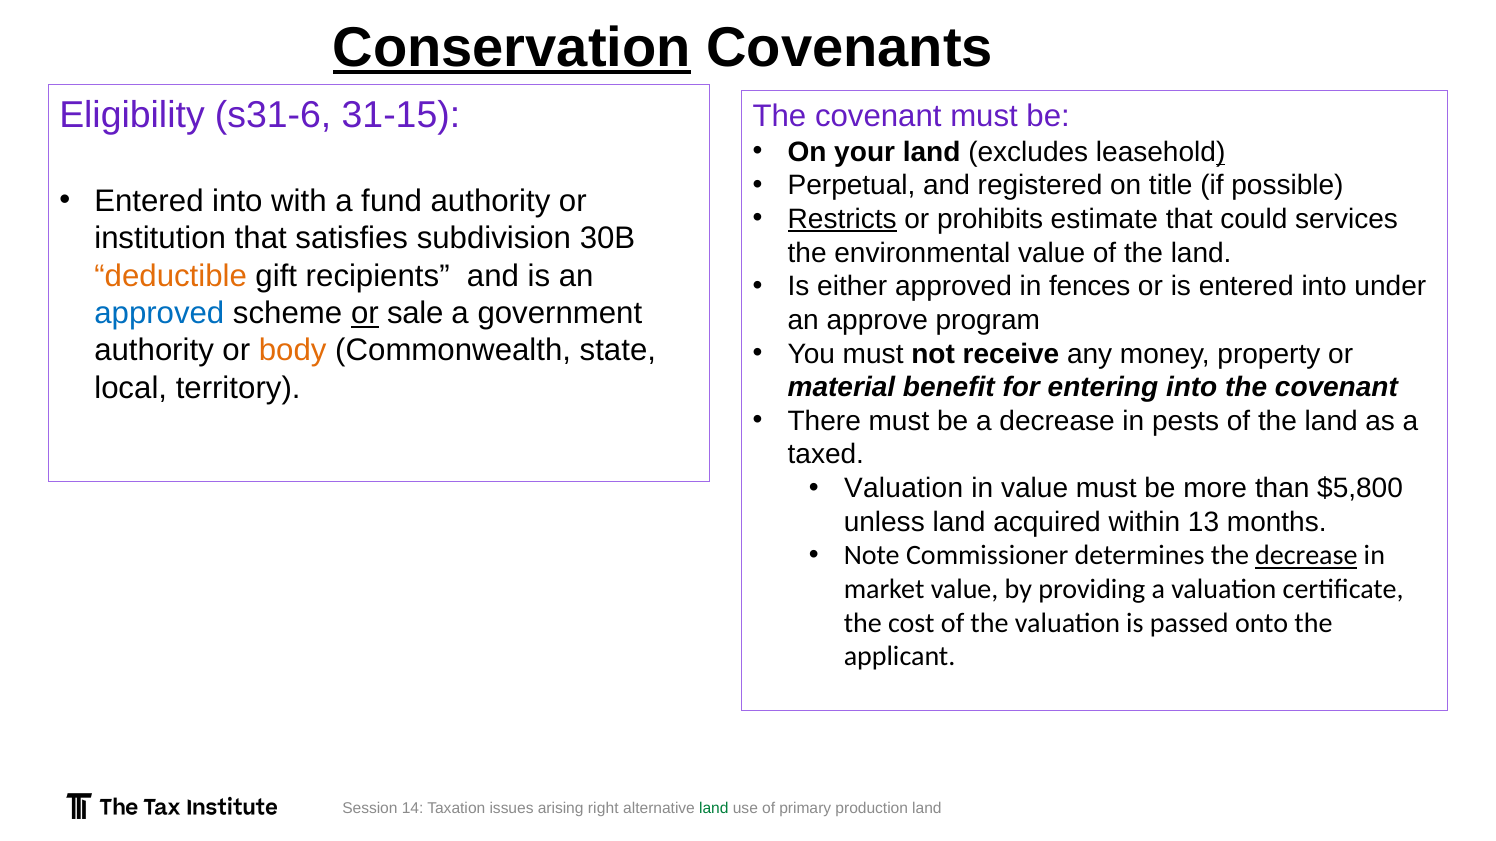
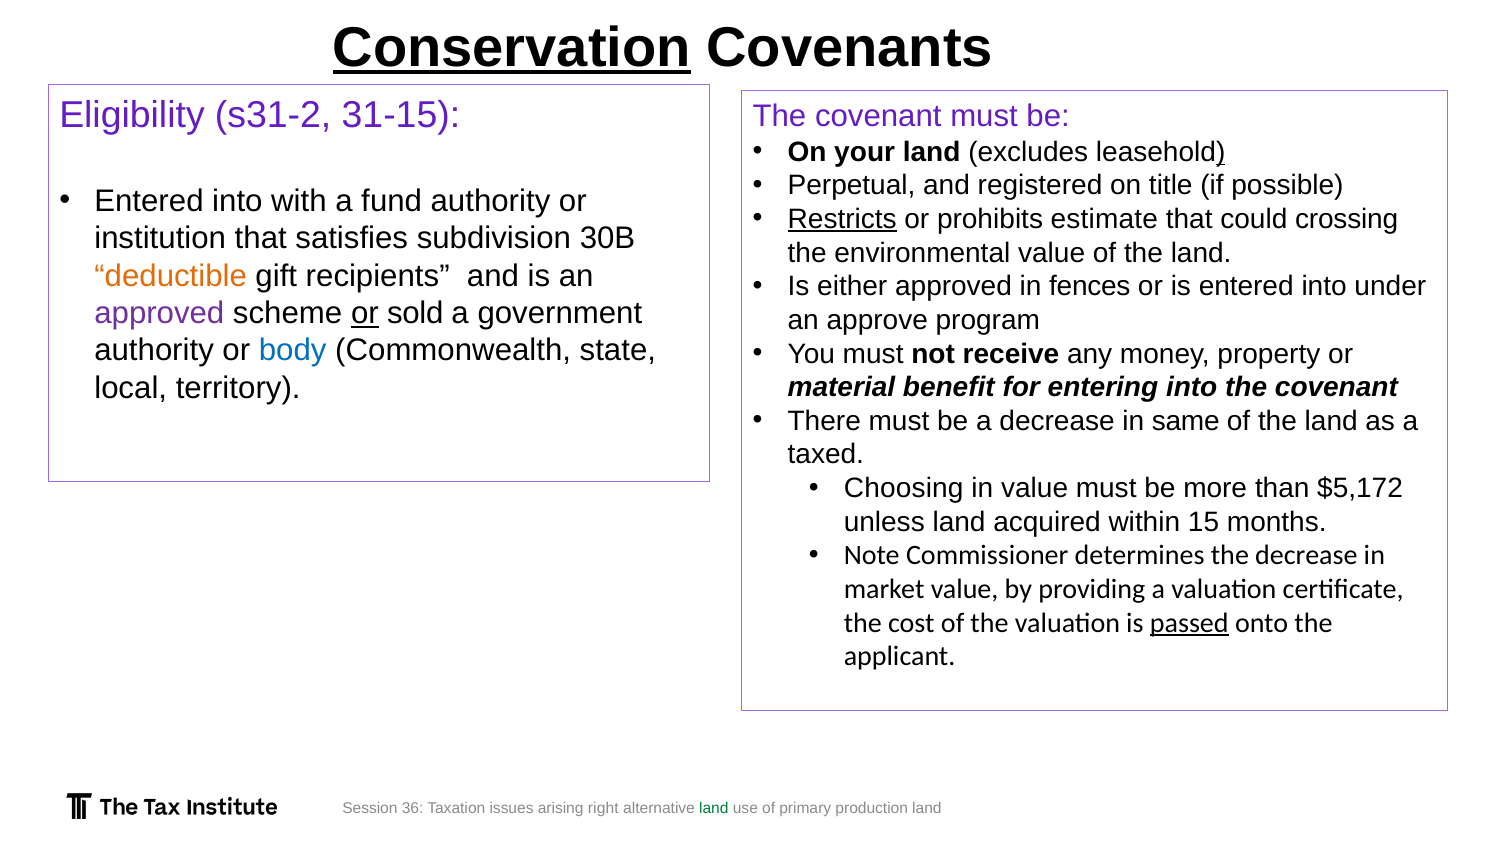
s31-6: s31-6 -> s31-2
services: services -> crossing
approved at (159, 313) colour: blue -> purple
sale: sale -> sold
body colour: orange -> blue
pests: pests -> same
Valuation at (904, 489): Valuation -> Choosing
$5,800: $5,800 -> $5,172
13: 13 -> 15
decrease at (1306, 556) underline: present -> none
passed underline: none -> present
14: 14 -> 36
